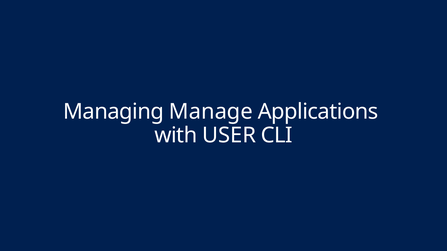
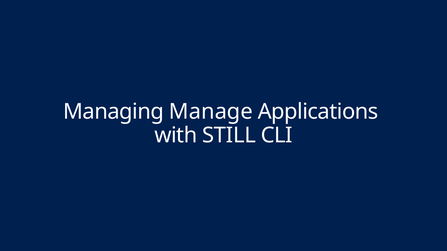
USER: USER -> STILL
